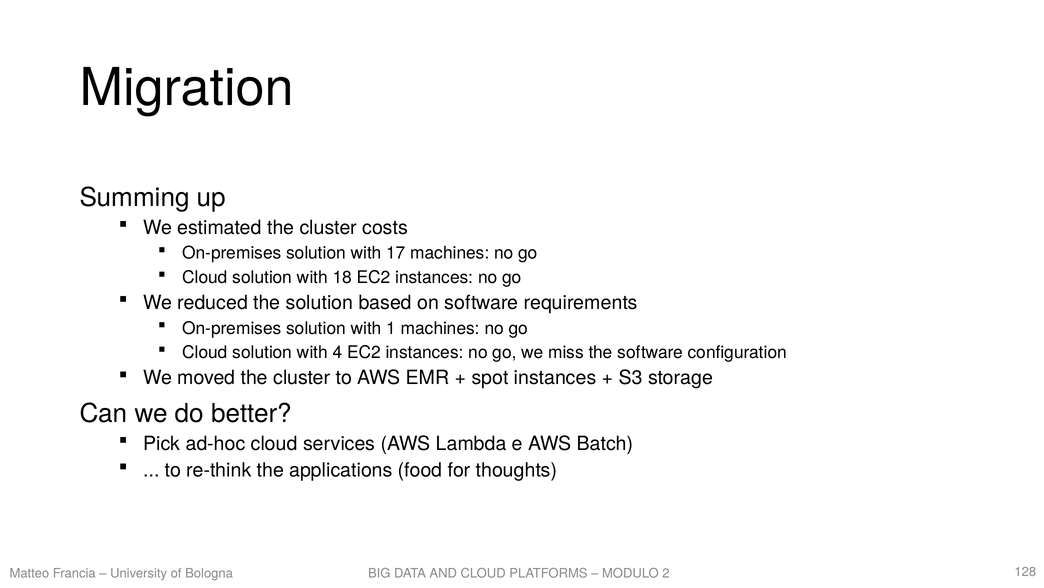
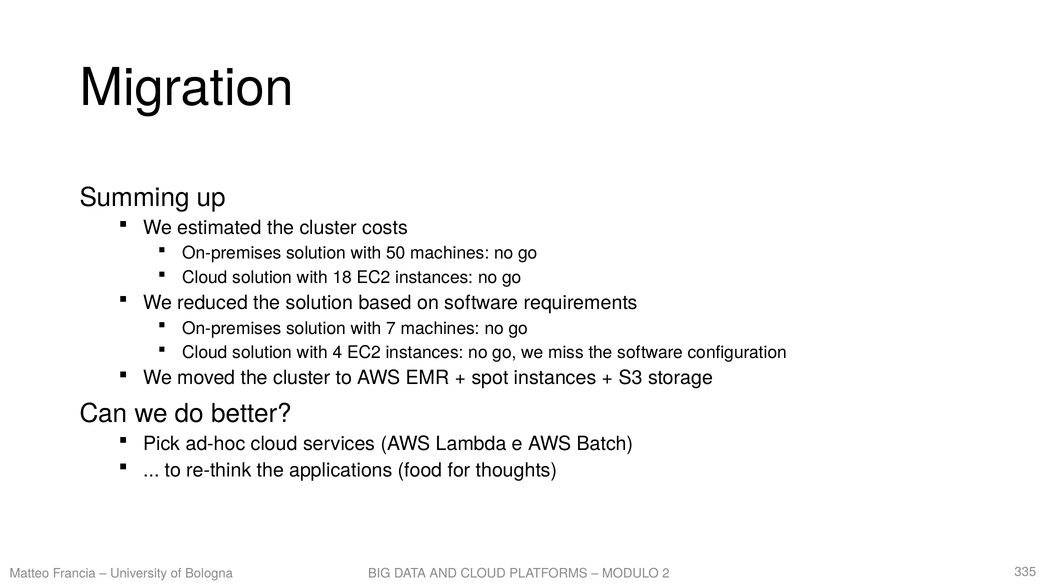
17: 17 -> 50
1: 1 -> 7
128: 128 -> 335
